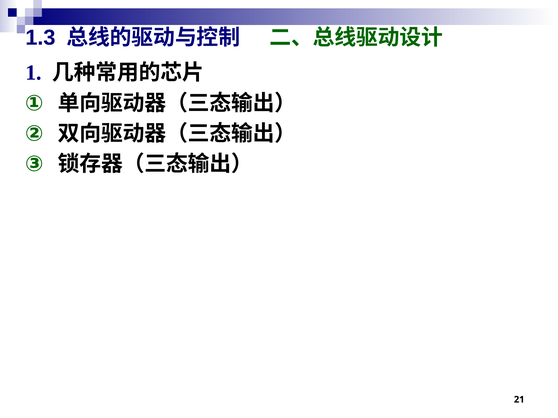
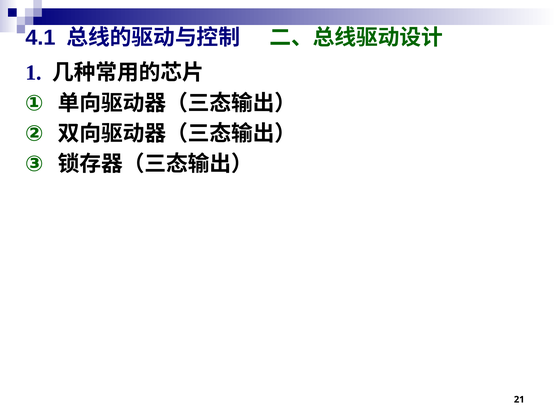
1.3: 1.3 -> 4.1
